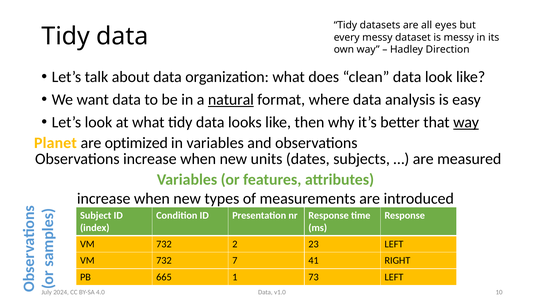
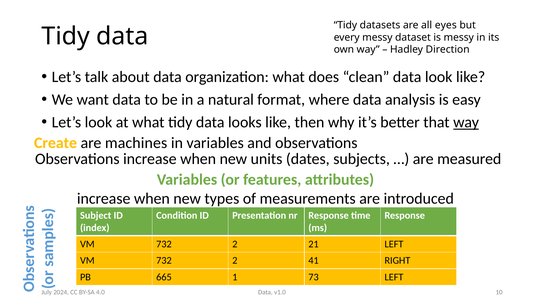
natural underline: present -> none
Planet: Planet -> Create
optimized: optimized -> machines
23: 23 -> 21
7 at (235, 261): 7 -> 2
